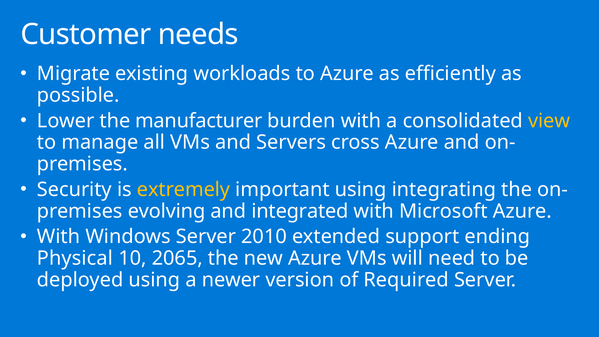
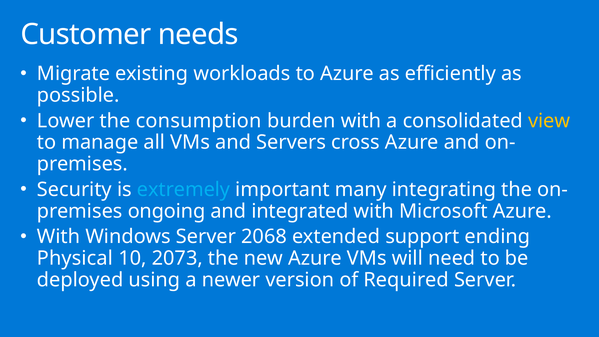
manufacturer: manufacturer -> consumption
extremely colour: yellow -> light blue
important using: using -> many
evolving: evolving -> ongoing
2010: 2010 -> 2068
2065: 2065 -> 2073
